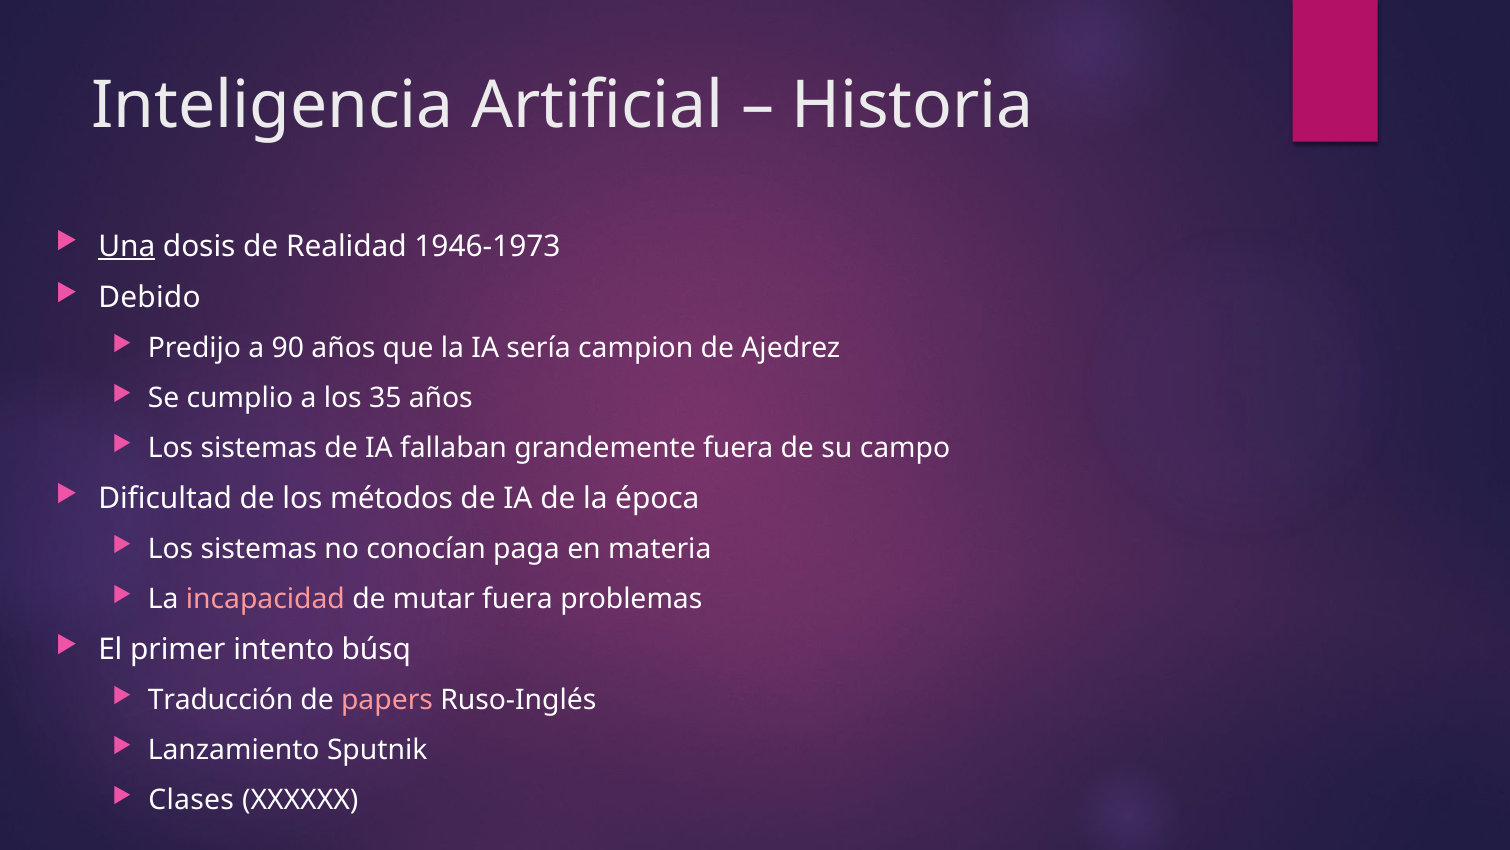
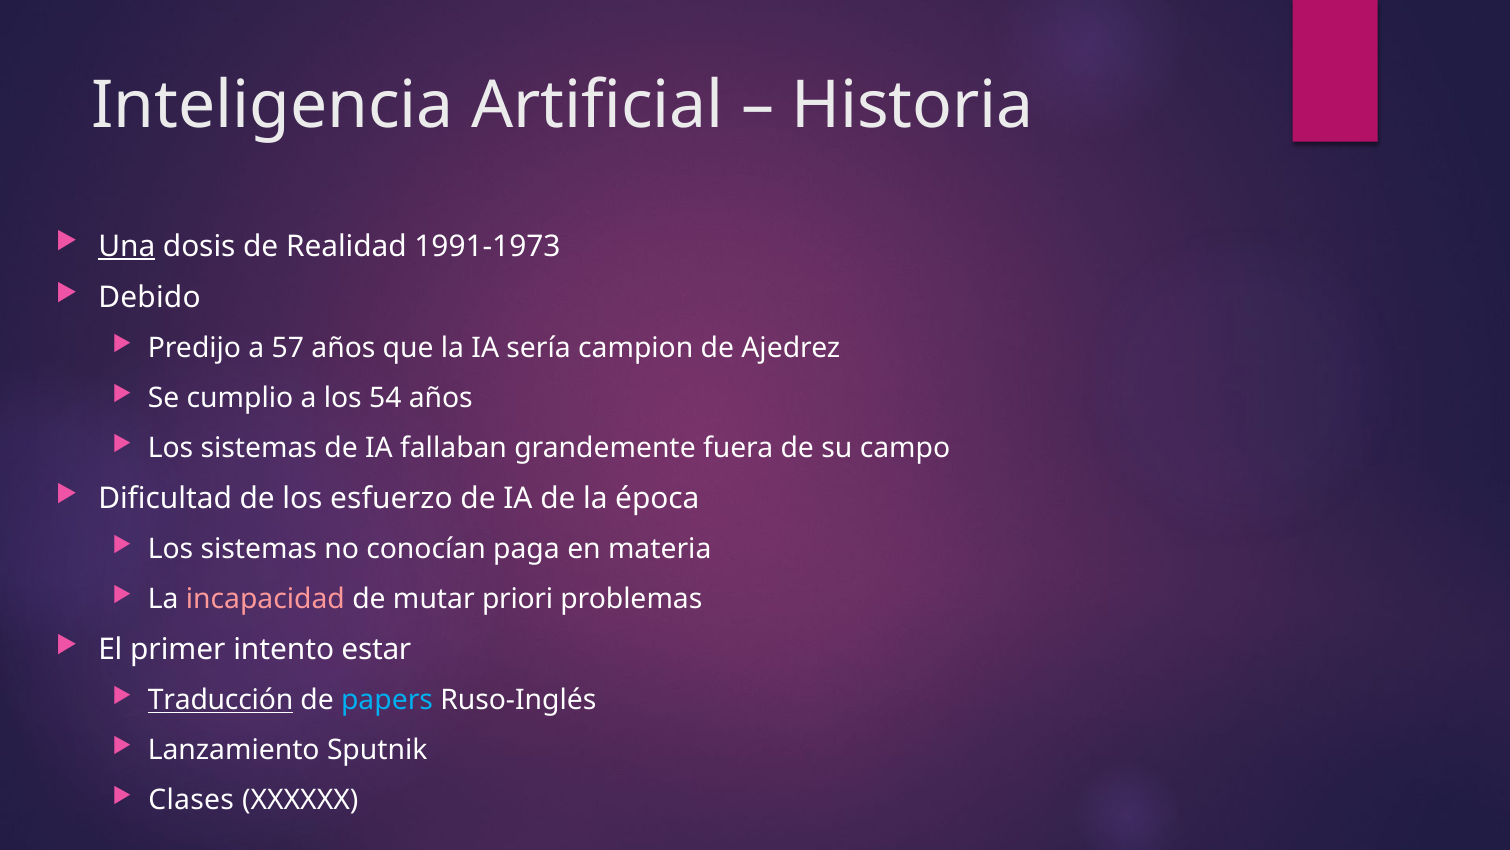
1946-1973: 1946-1973 -> 1991-1973
90: 90 -> 57
35: 35 -> 54
métodos: métodos -> esfuerzo
mutar fuera: fuera -> priori
búsq: búsq -> estar
Traducción underline: none -> present
papers colour: pink -> light blue
